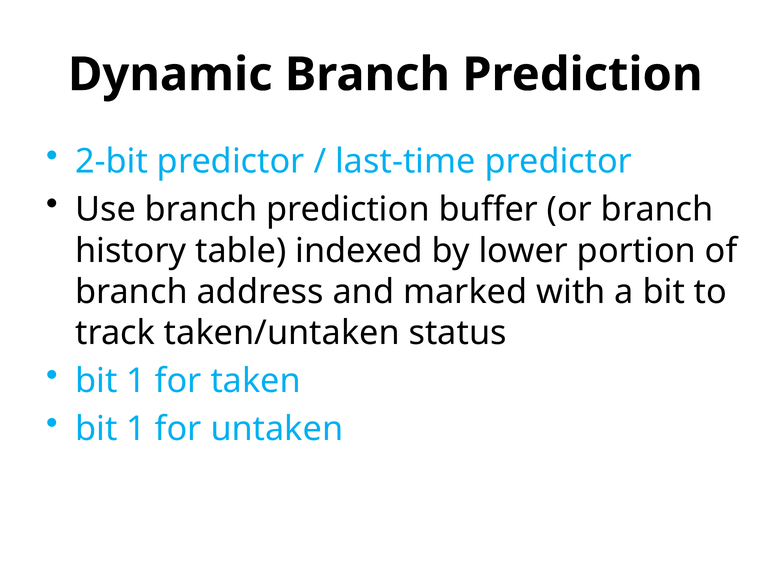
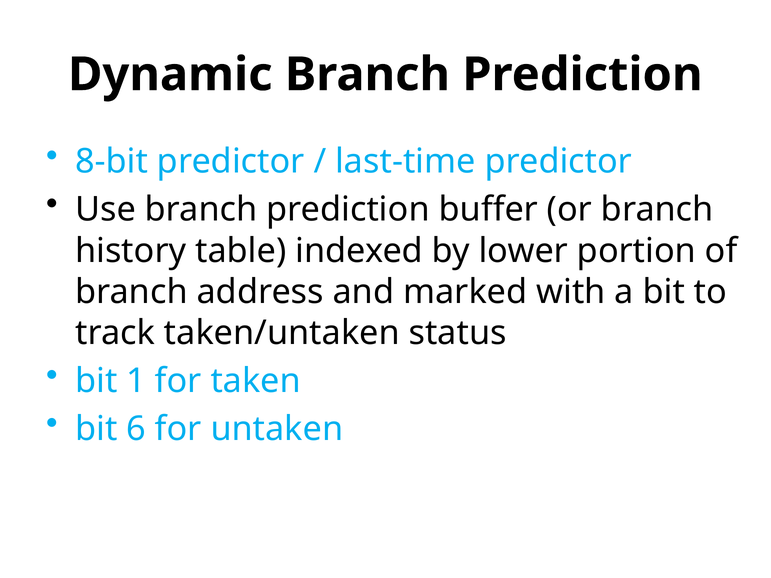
2-bit: 2-bit -> 8-bit
1 at (136, 429): 1 -> 6
